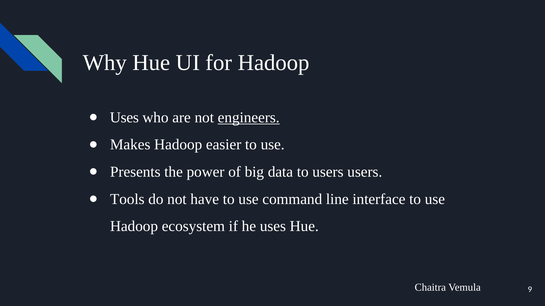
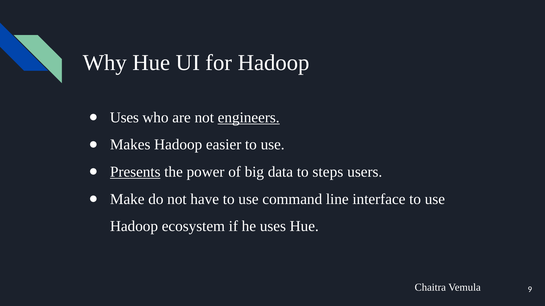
Presents underline: none -> present
to users: users -> steps
Tools: Tools -> Make
